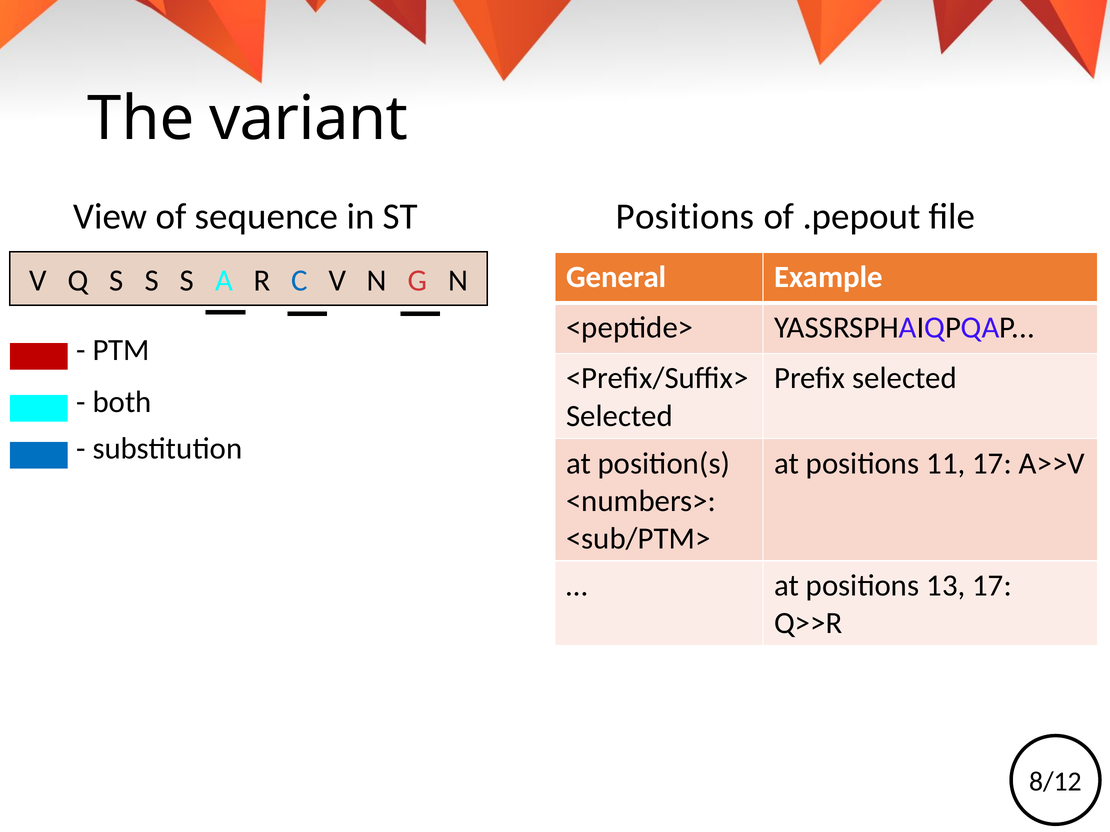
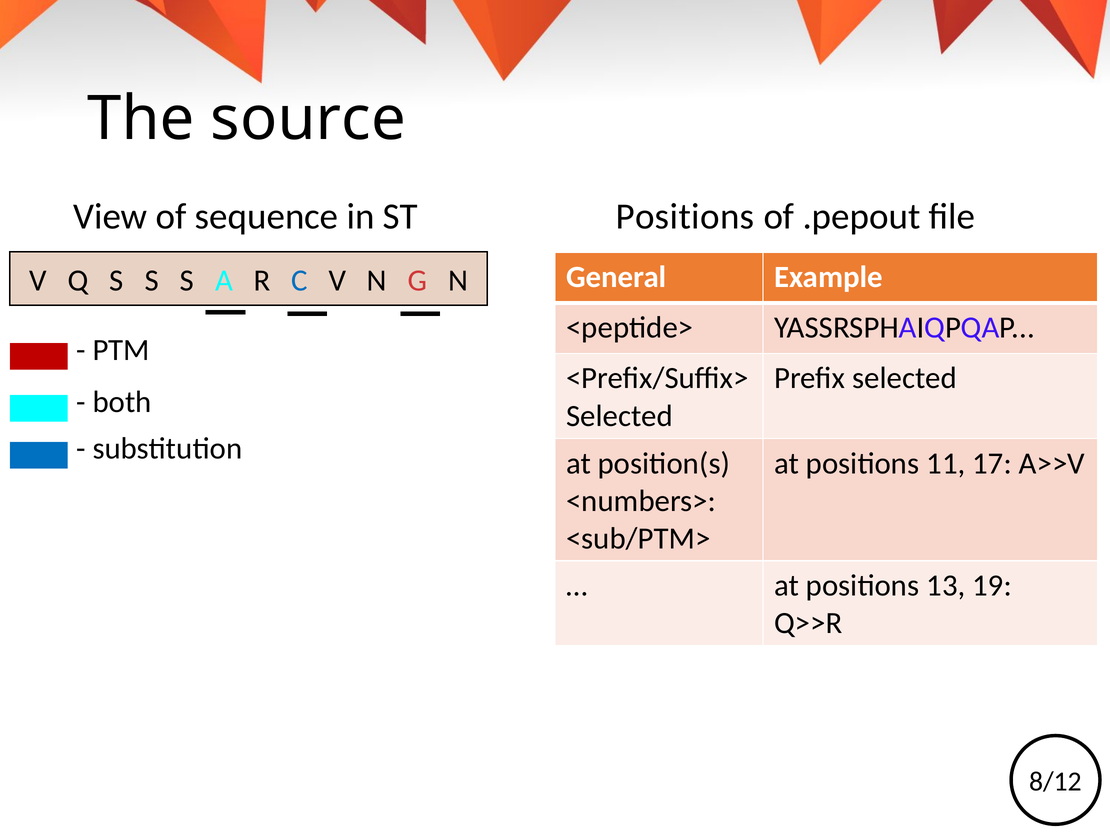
variant: variant -> source
13 17: 17 -> 19
